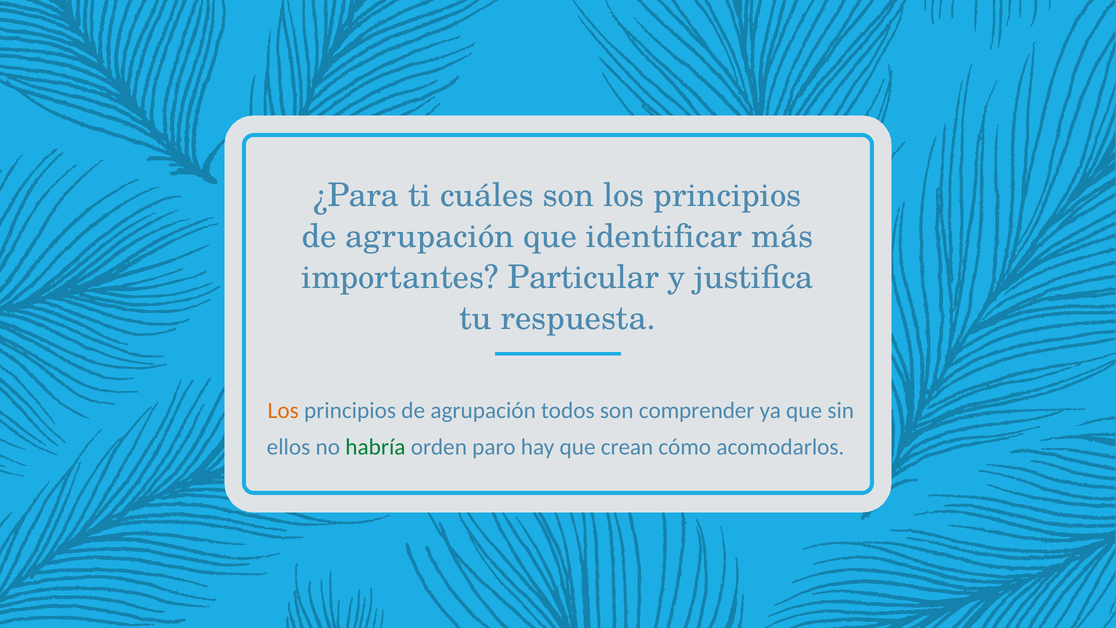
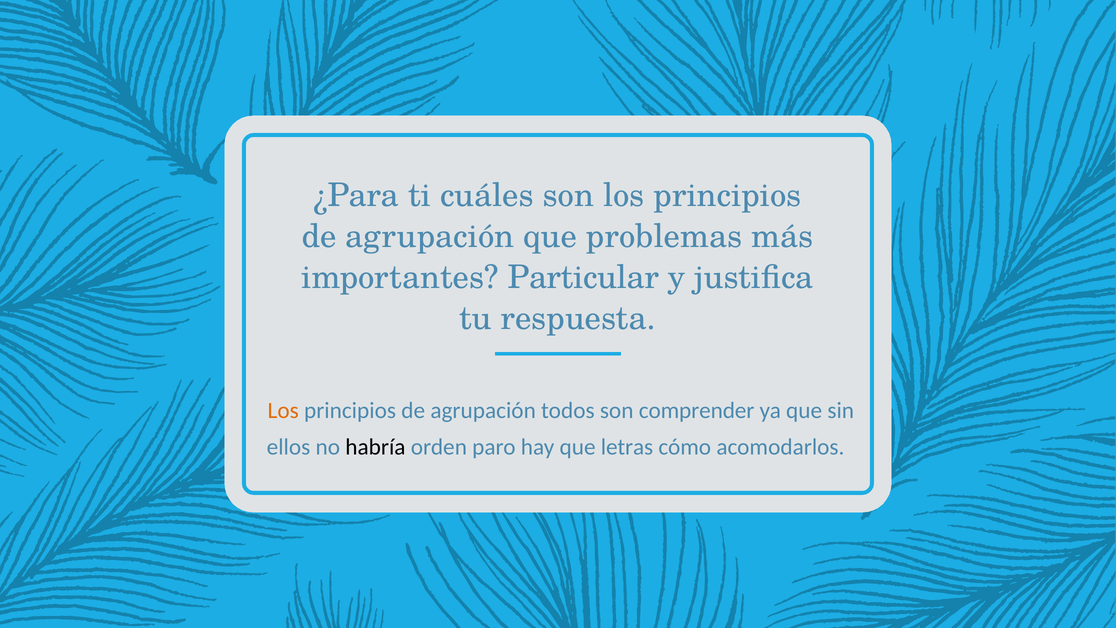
identificar: identificar -> problemas
habría colour: green -> black
crean: crean -> letras
